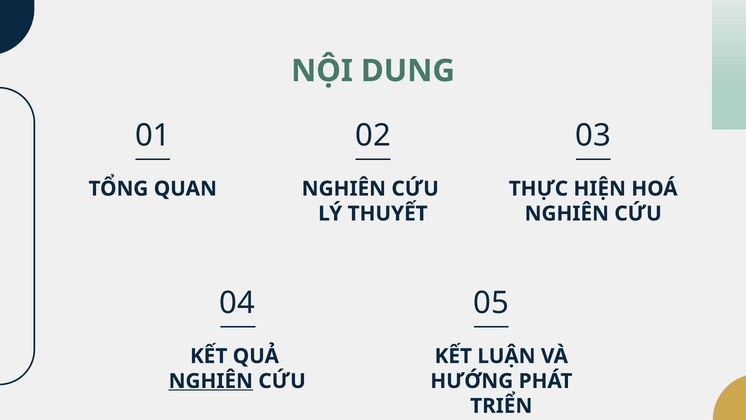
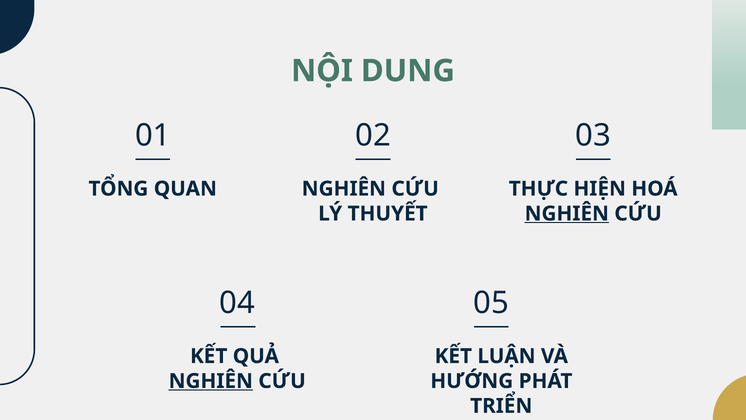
NGHIÊN at (567, 213) underline: none -> present
